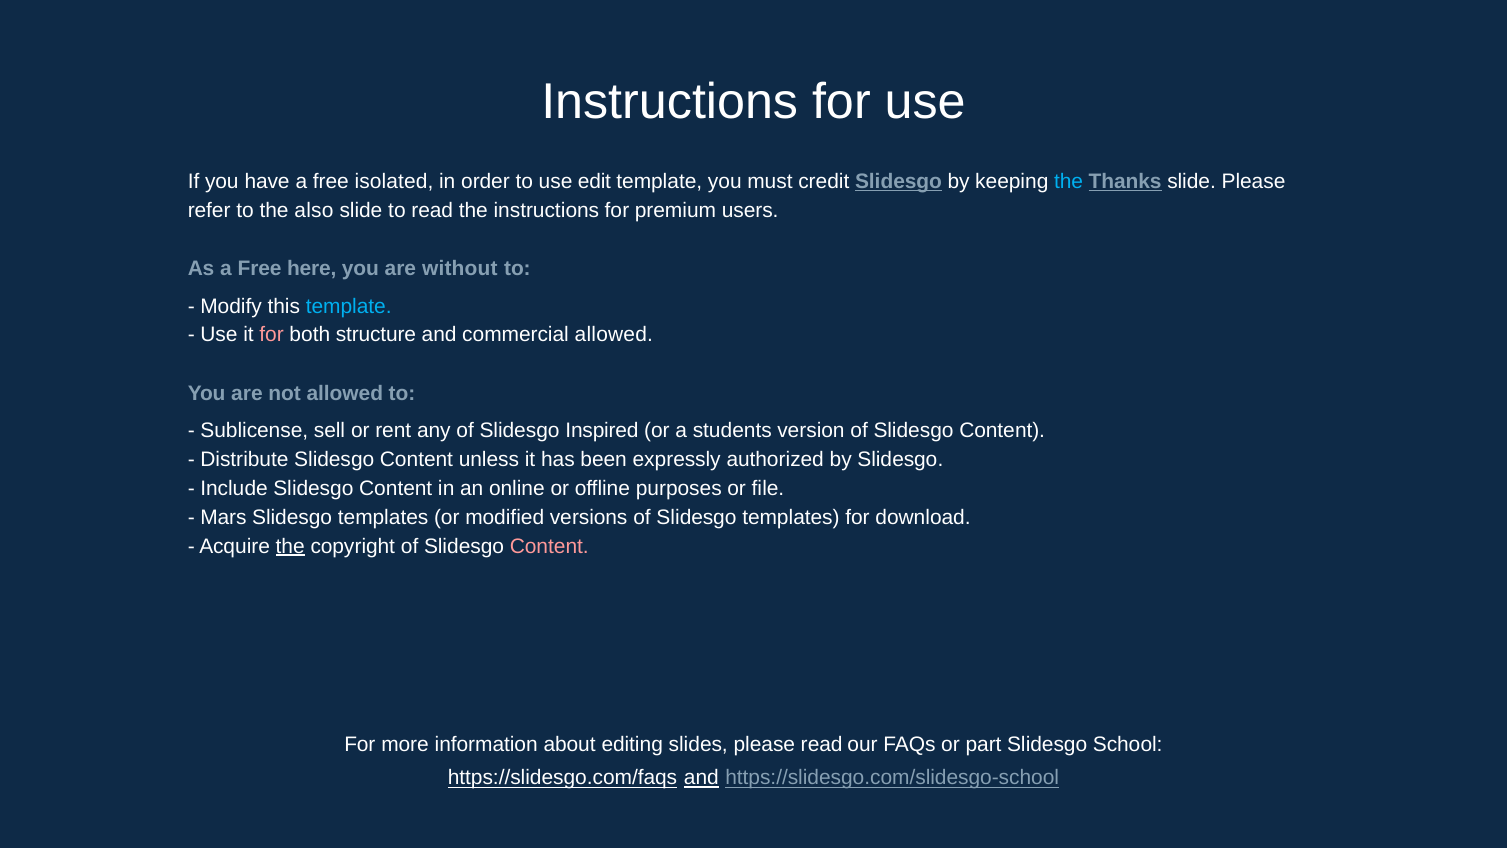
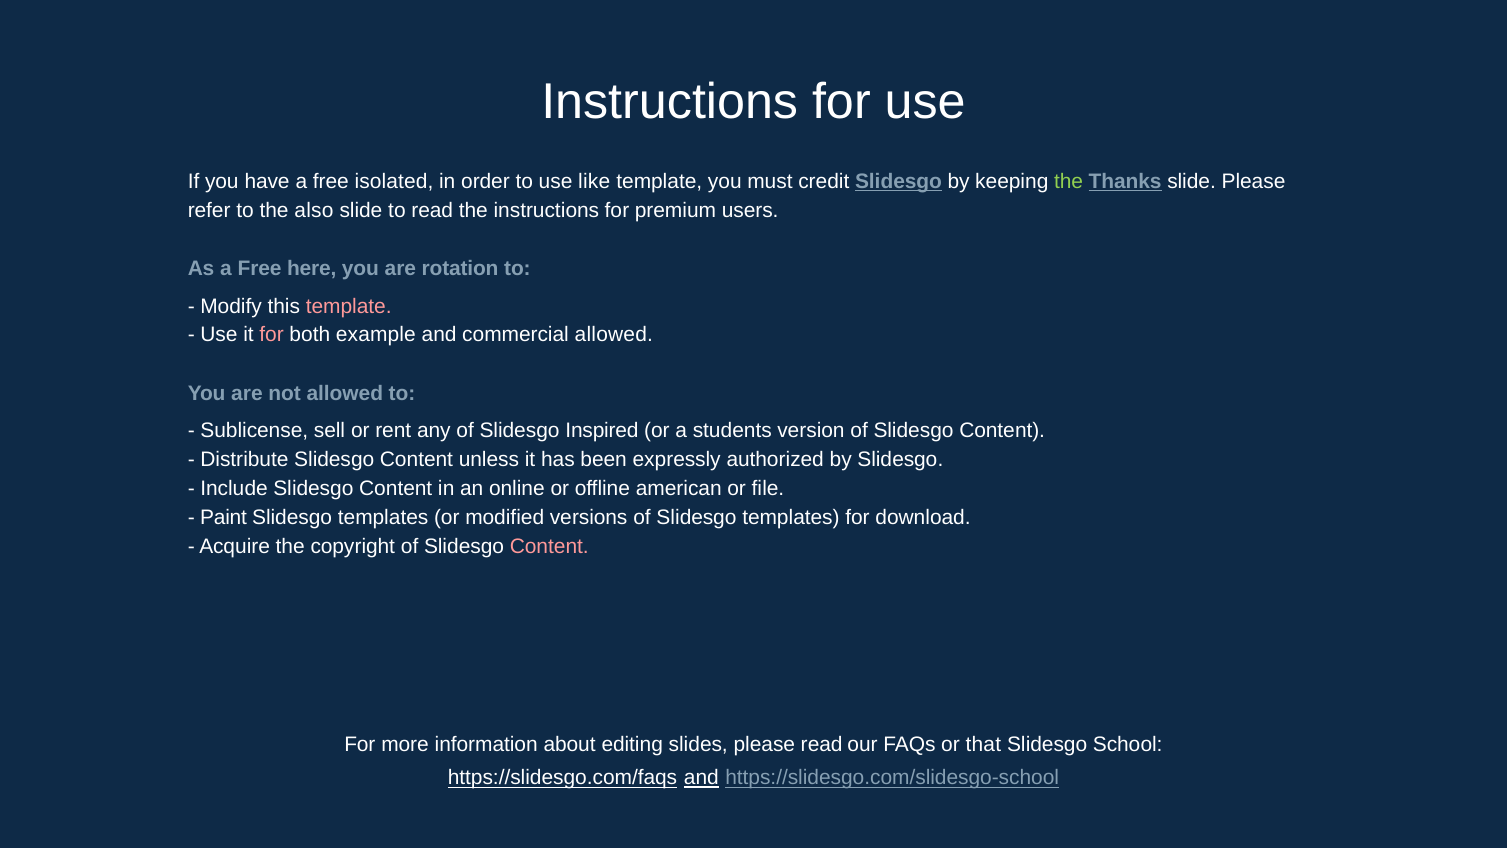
edit: edit -> like
the at (1069, 182) colour: light blue -> light green
without: without -> rotation
template at (349, 306) colour: light blue -> pink
structure: structure -> example
purposes: purposes -> american
Mars: Mars -> Paint
the at (290, 546) underline: present -> none
part: part -> that
